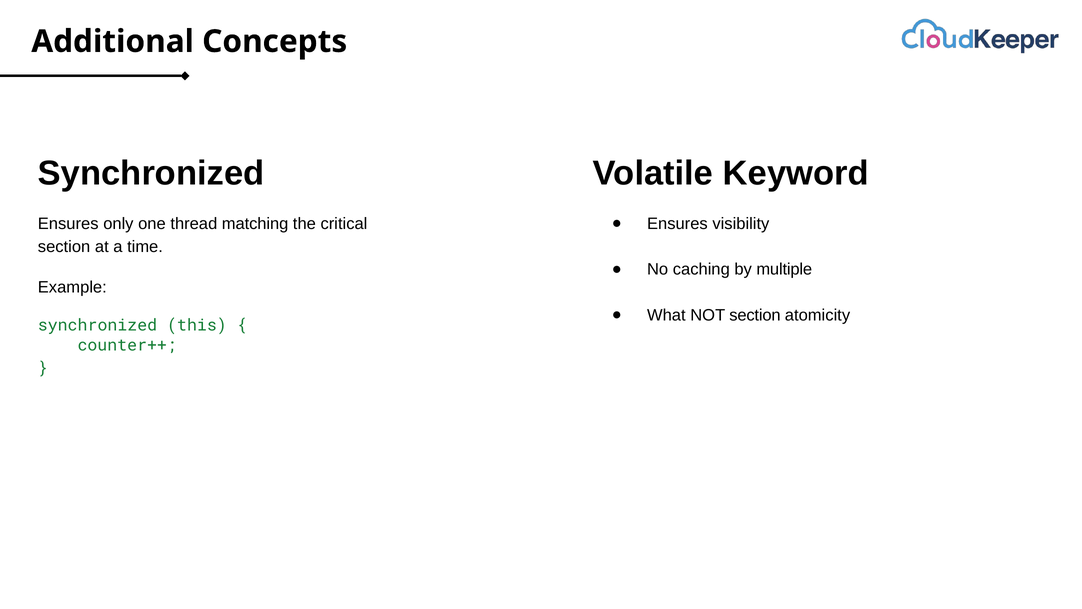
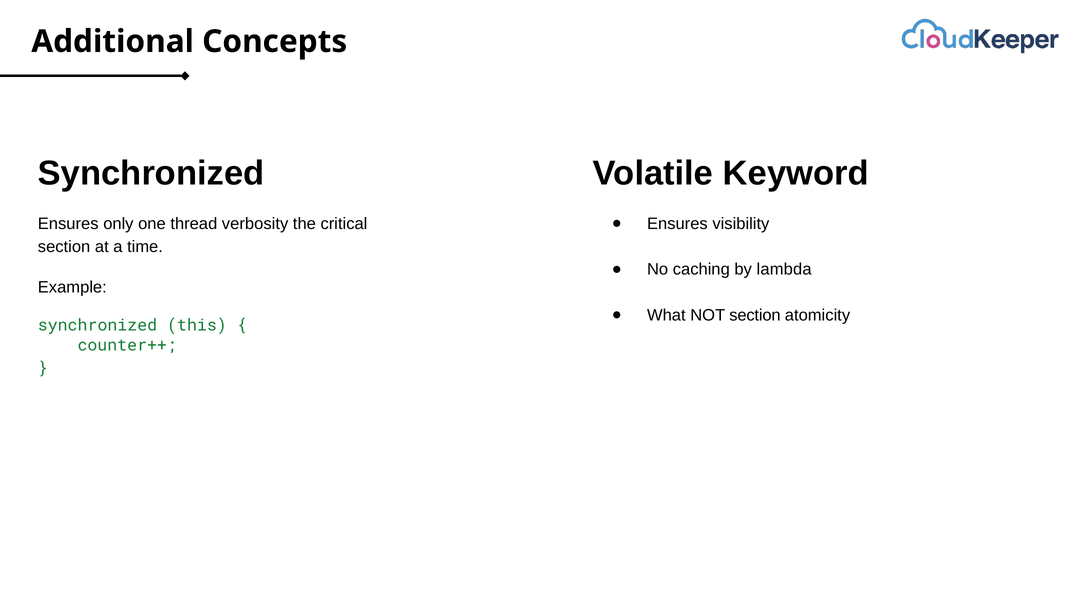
matching: matching -> verbosity
multiple: multiple -> lambda
